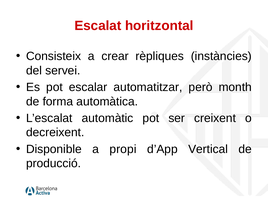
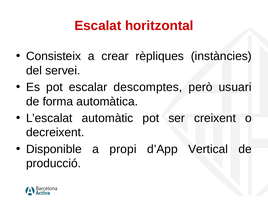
automatitzar: automatitzar -> descomptes
month: month -> usuari
